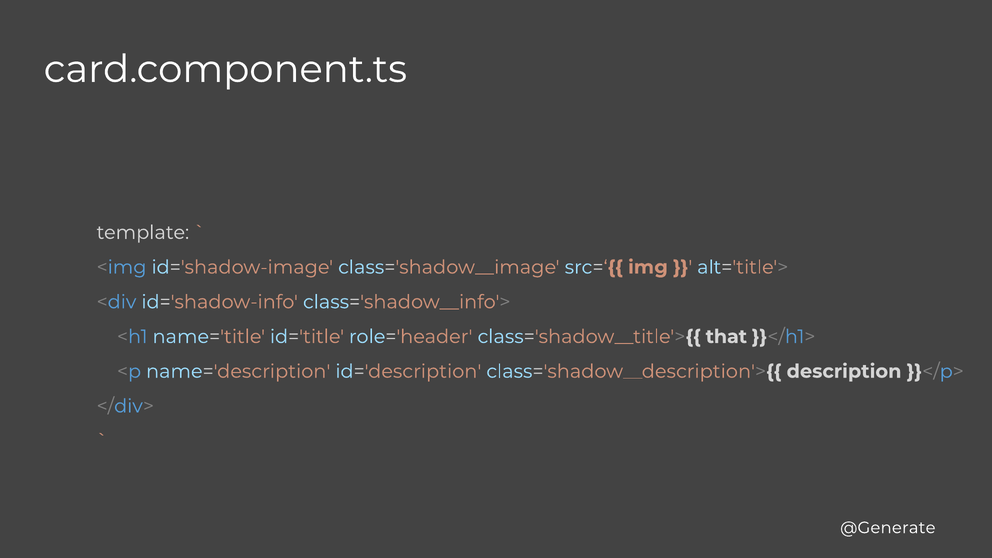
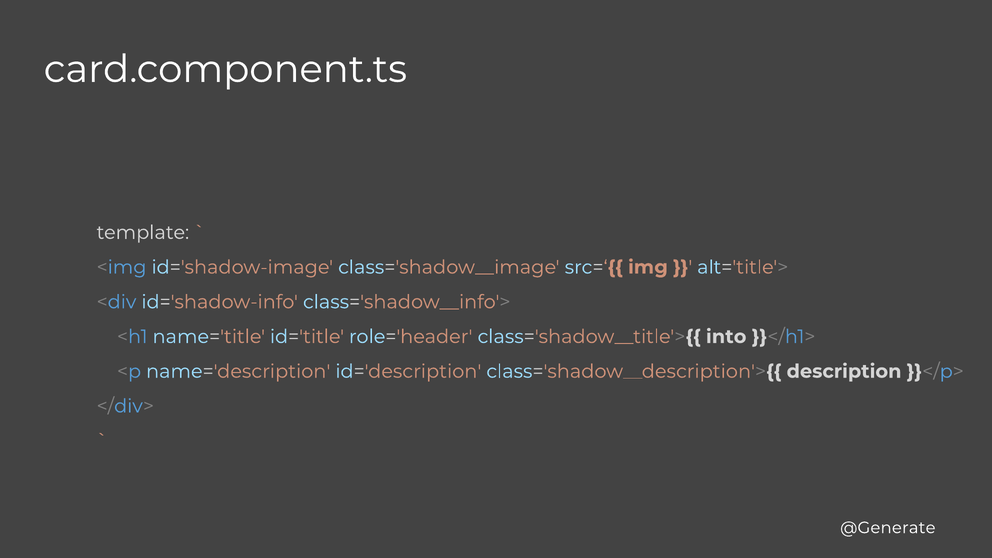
that: that -> into
